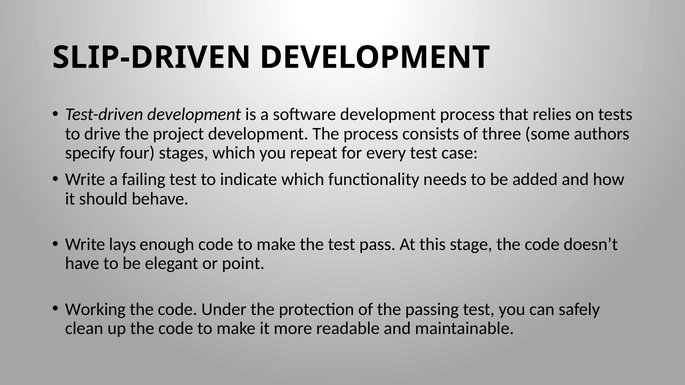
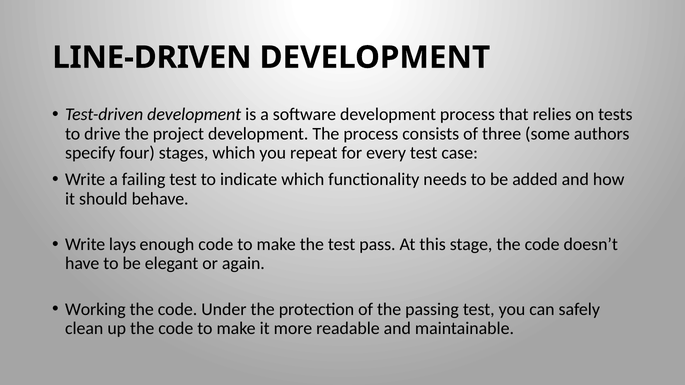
SLIP-DRIVEN: SLIP-DRIVEN -> LINE-DRIVEN
point: point -> again
